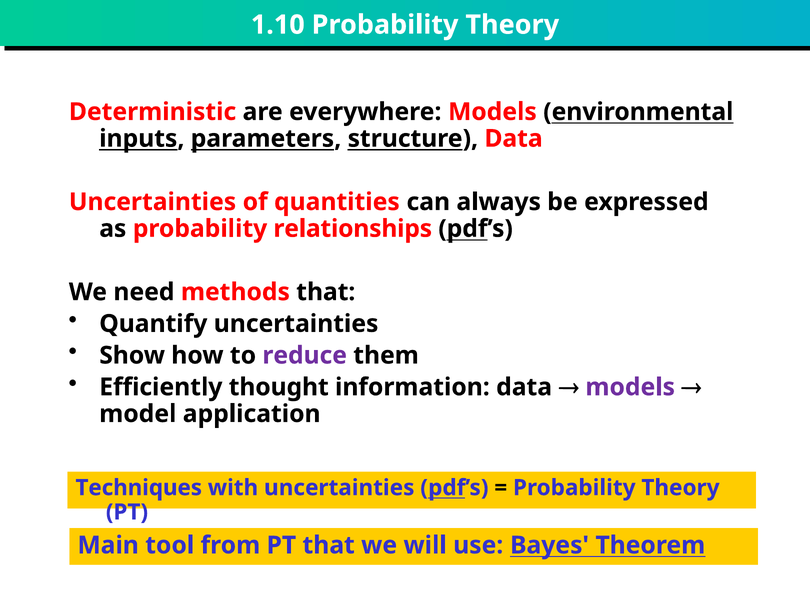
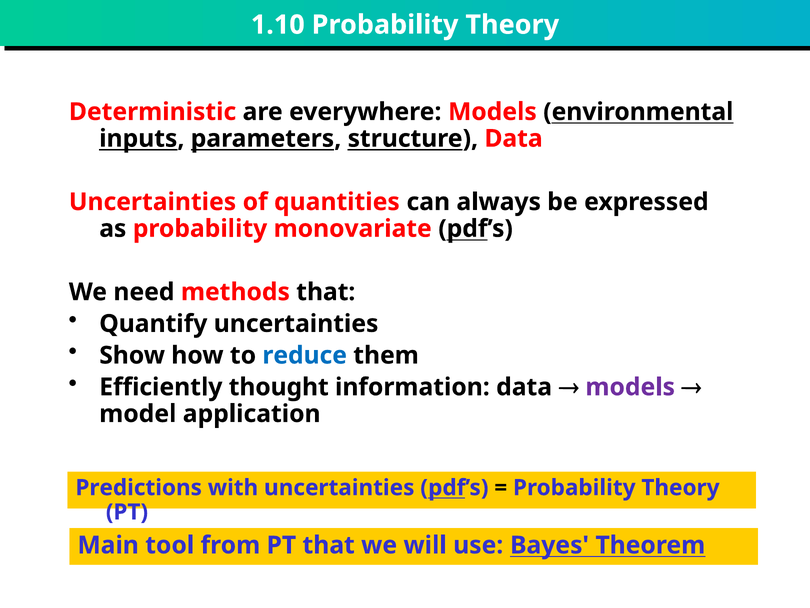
relationships: relationships -> monovariate
reduce colour: purple -> blue
Techniques: Techniques -> Predictions
